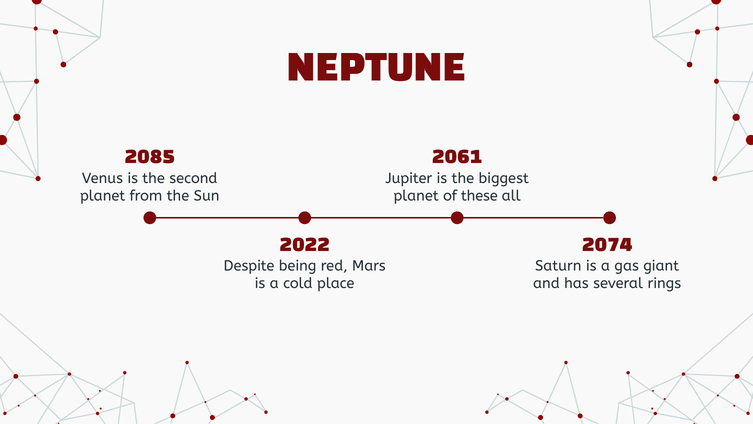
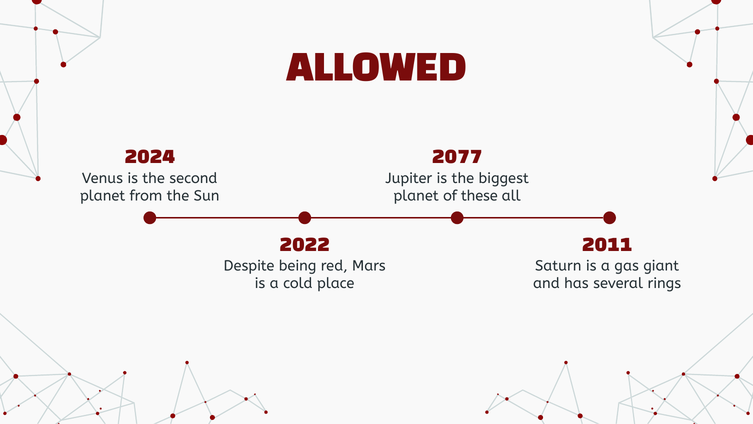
NEPTUNE: NEPTUNE -> ALLOWED
2085: 2085 -> 2024
2061: 2061 -> 2077
2074: 2074 -> 2011
